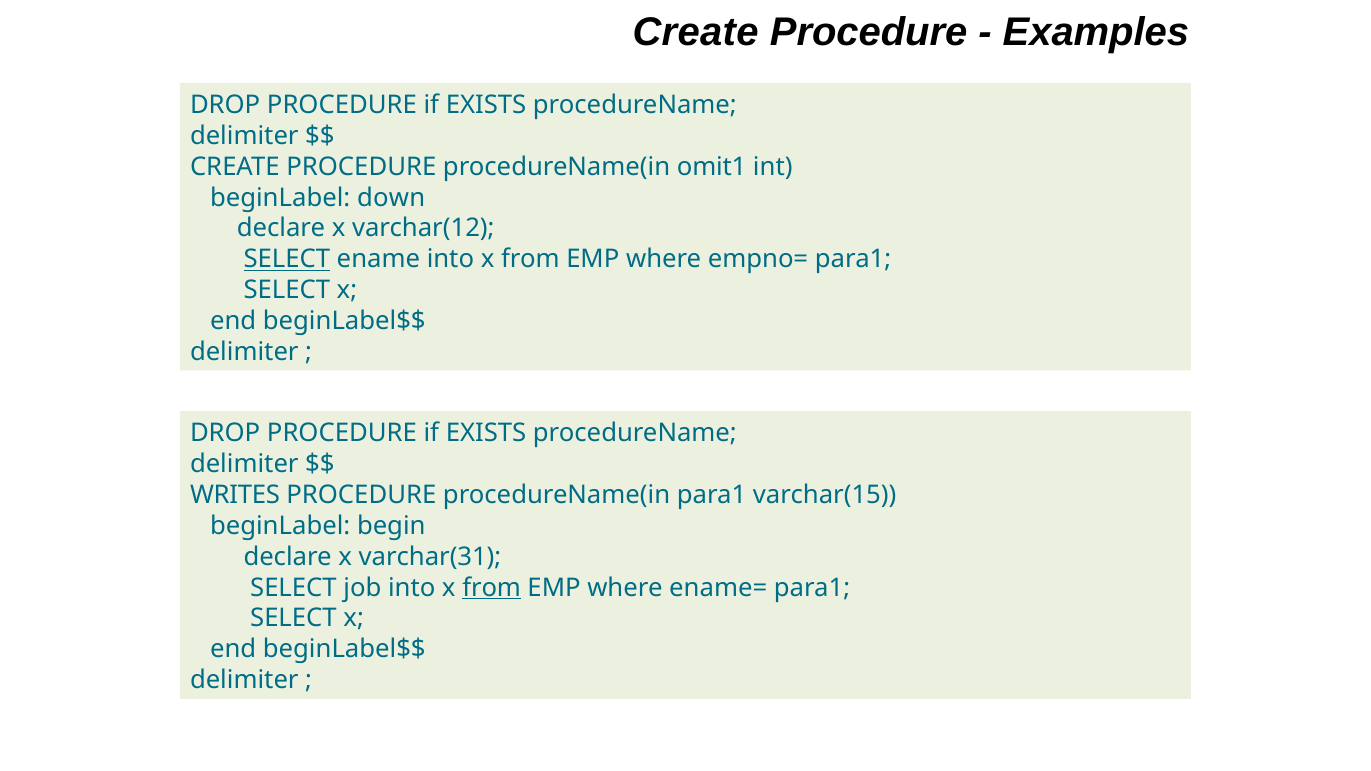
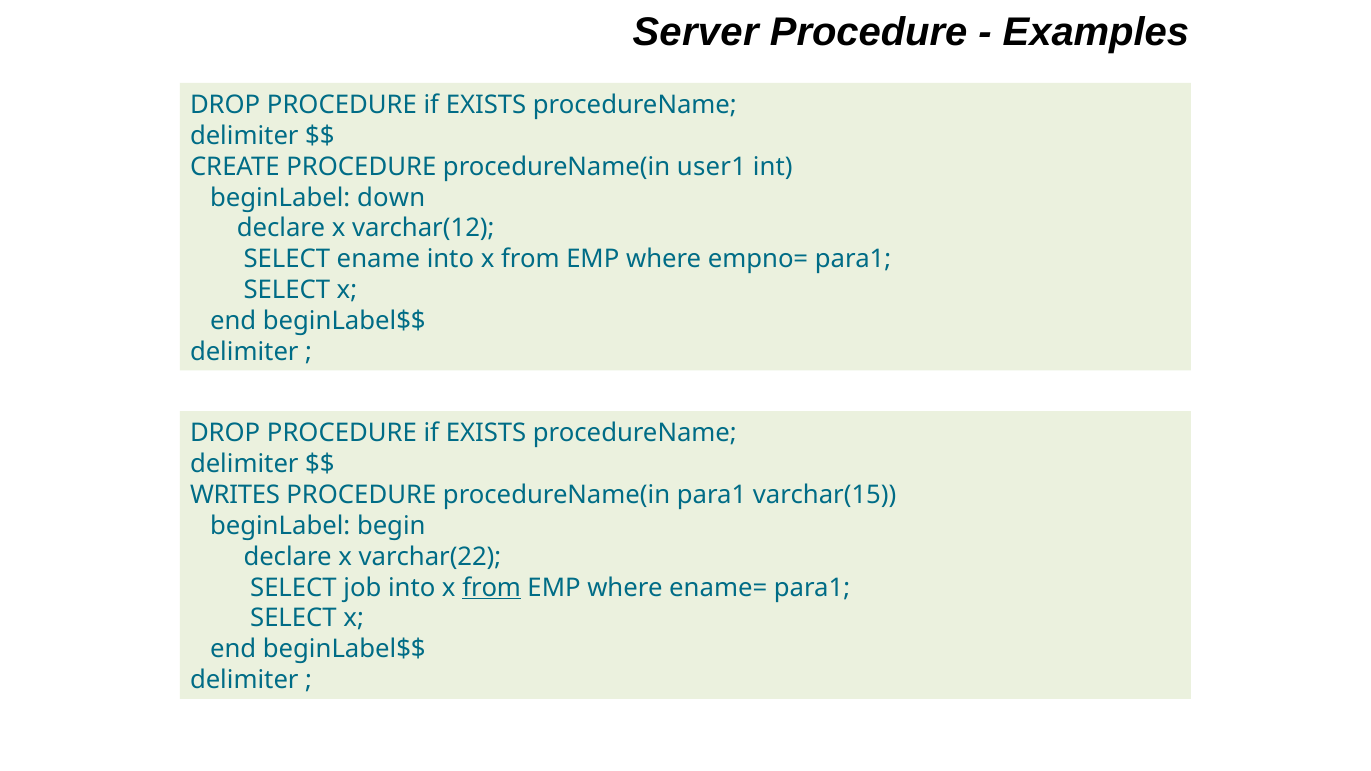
Create at (696, 32): Create -> Server
omit1: omit1 -> user1
SELECT at (287, 259) underline: present -> none
varchar(31: varchar(31 -> varchar(22
